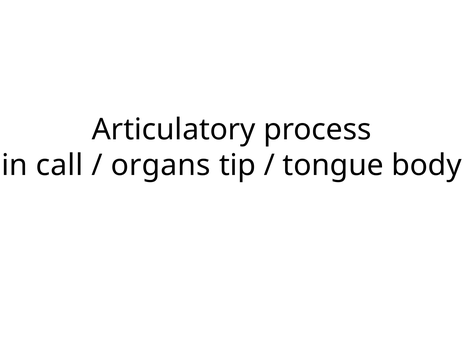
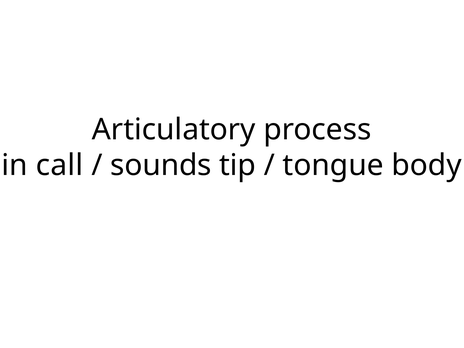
organs: organs -> sounds
